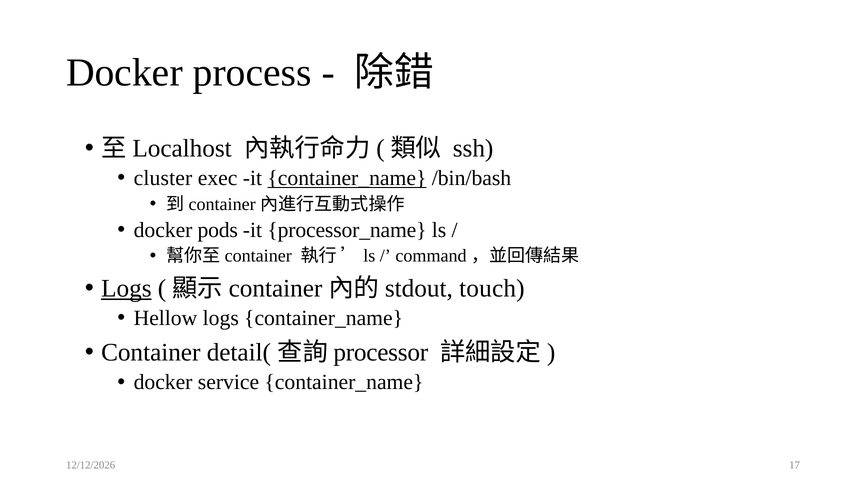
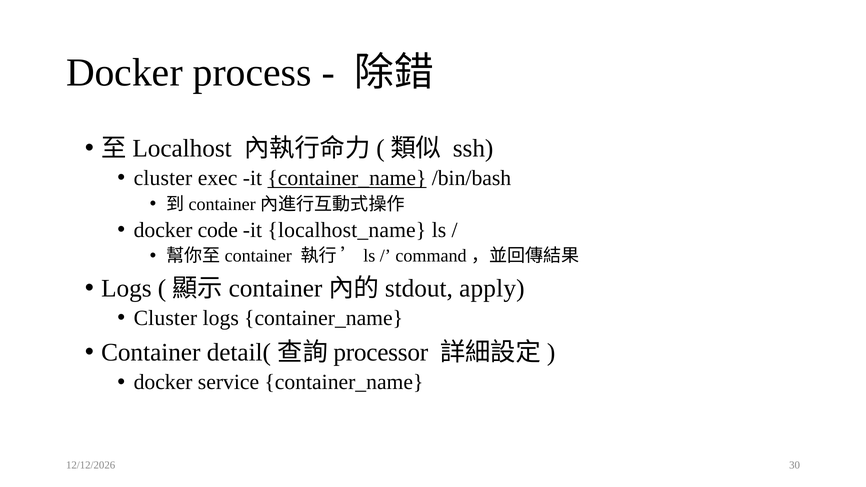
pods: pods -> code
processor_name: processor_name -> localhost_name
Logs at (126, 288) underline: present -> none
touch: touch -> apply
Hellow at (165, 318): Hellow -> Cluster
17: 17 -> 30
